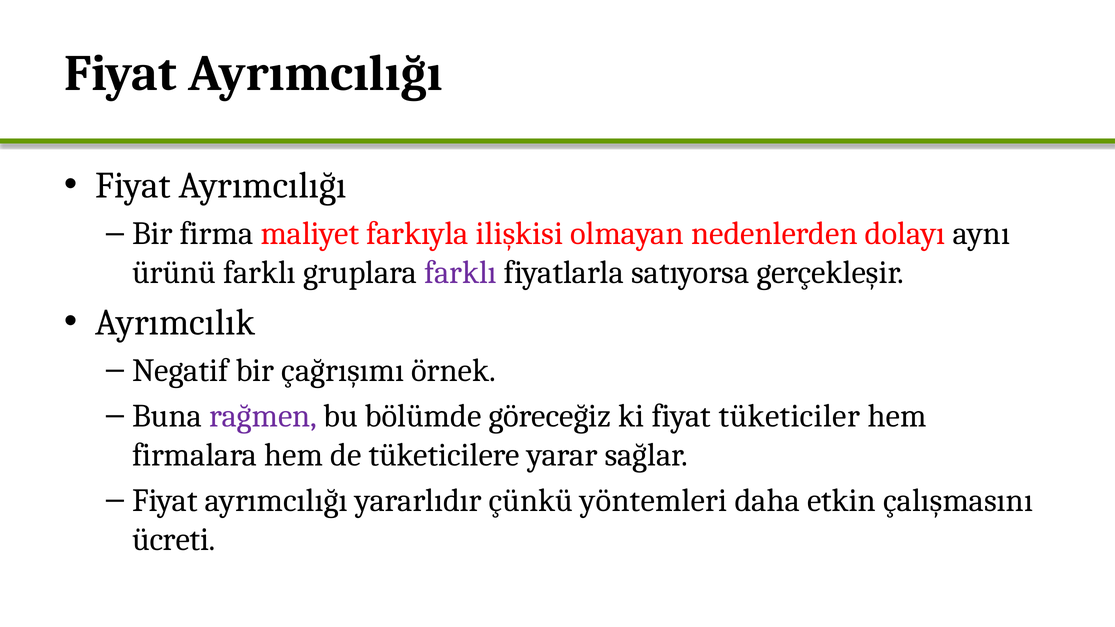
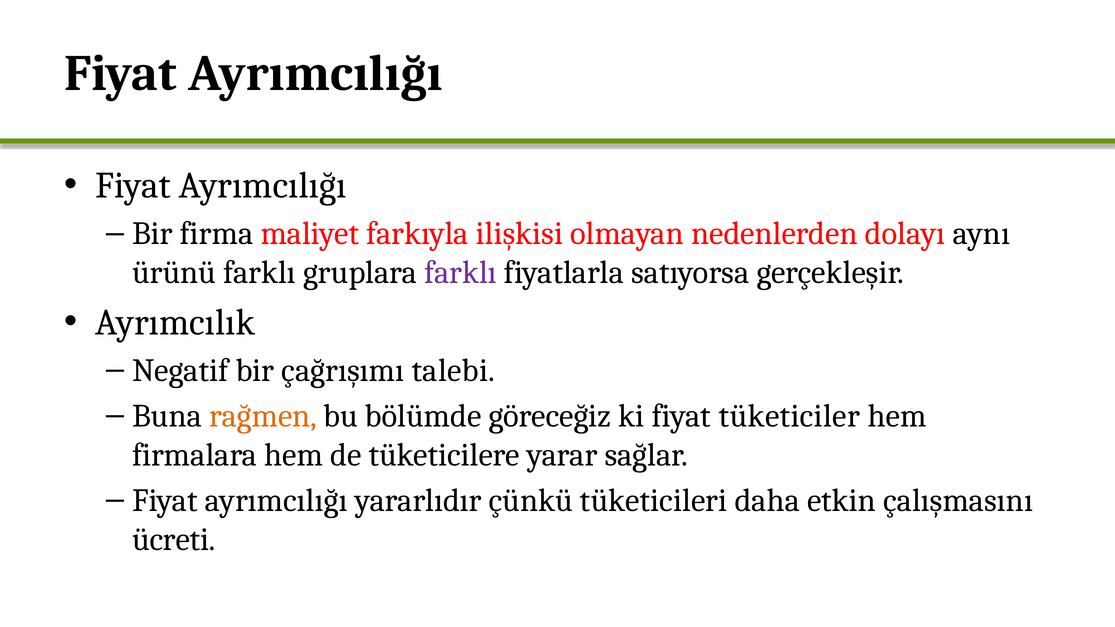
örnek: örnek -> talebi
rağmen colour: purple -> orange
yöntemleri: yöntemleri -> tüketicileri
